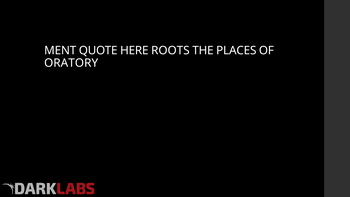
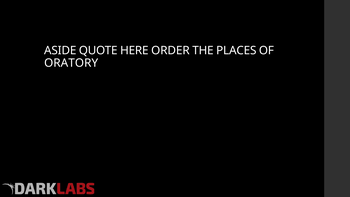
MENT: MENT -> ASIDE
ROOTS: ROOTS -> ORDER
